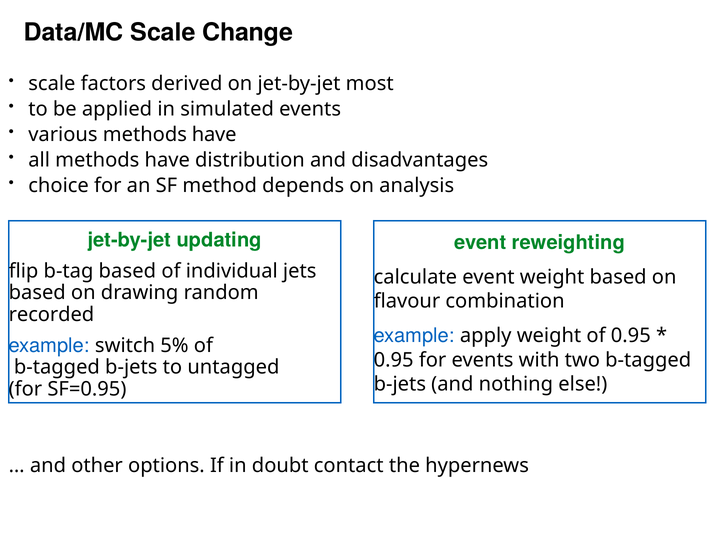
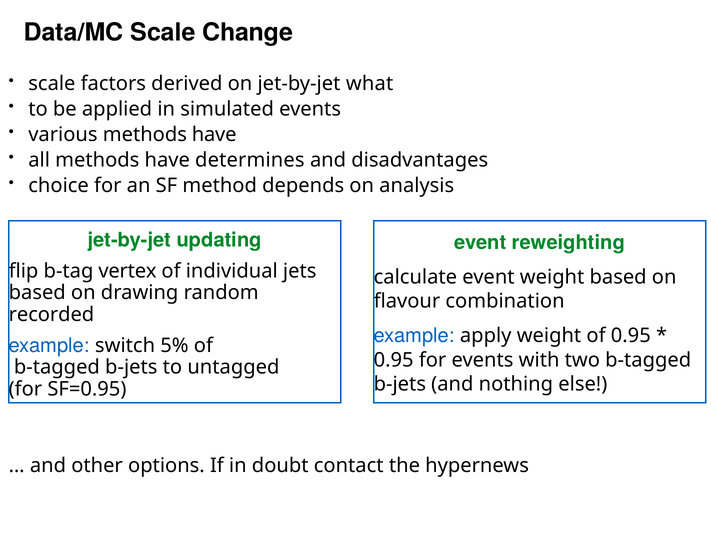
most: most -> what
distribution: distribution -> determines
b-tag based: based -> vertex
